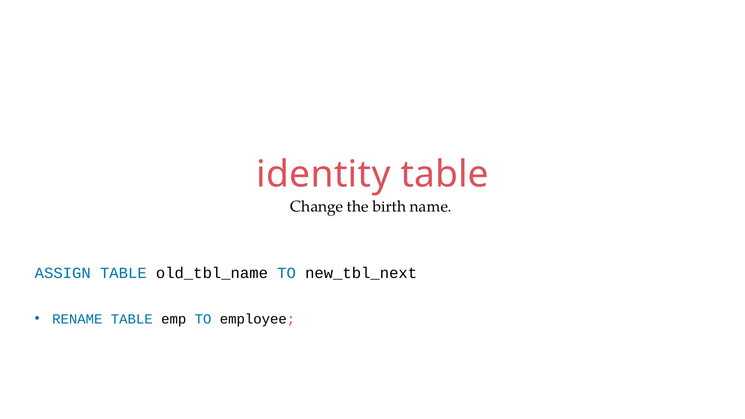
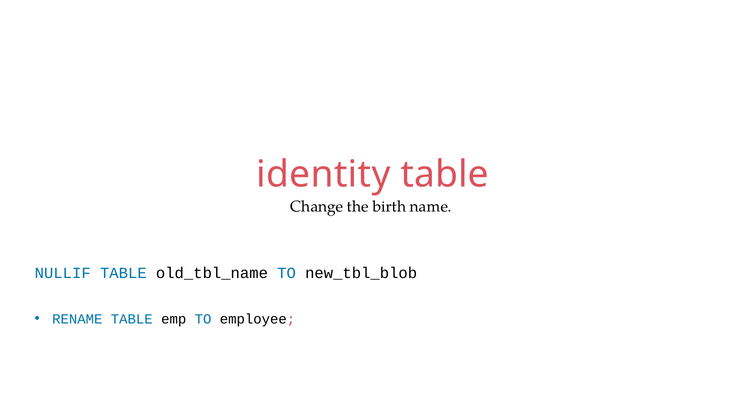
ASSIGN: ASSIGN -> NULLIF
new_tbl_next: new_tbl_next -> new_tbl_blob
